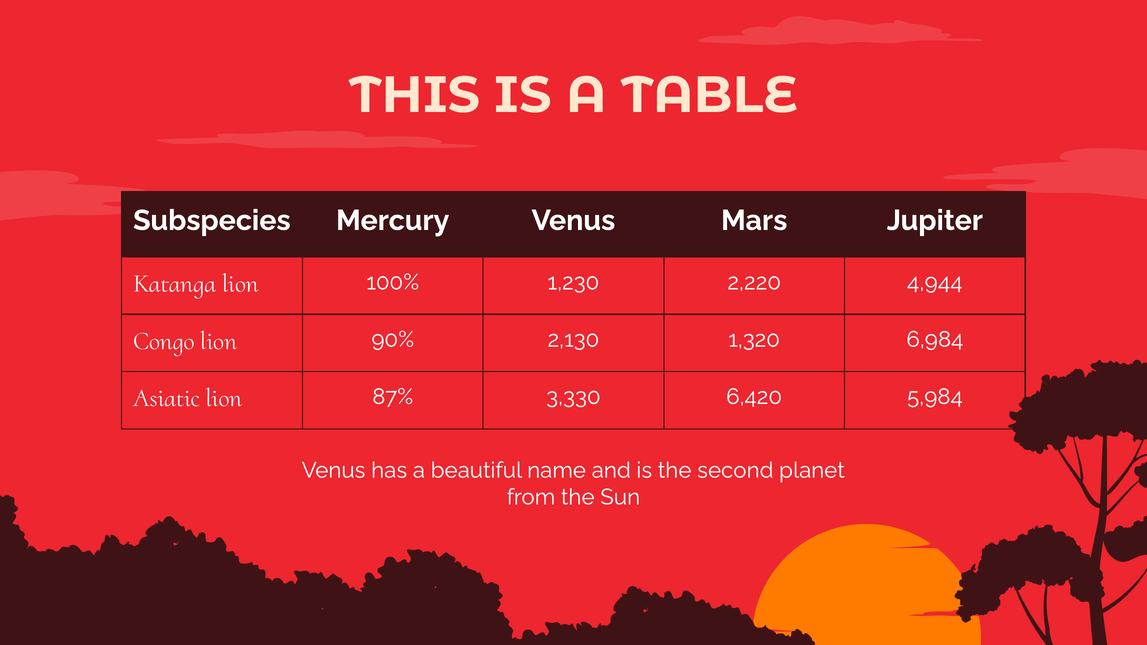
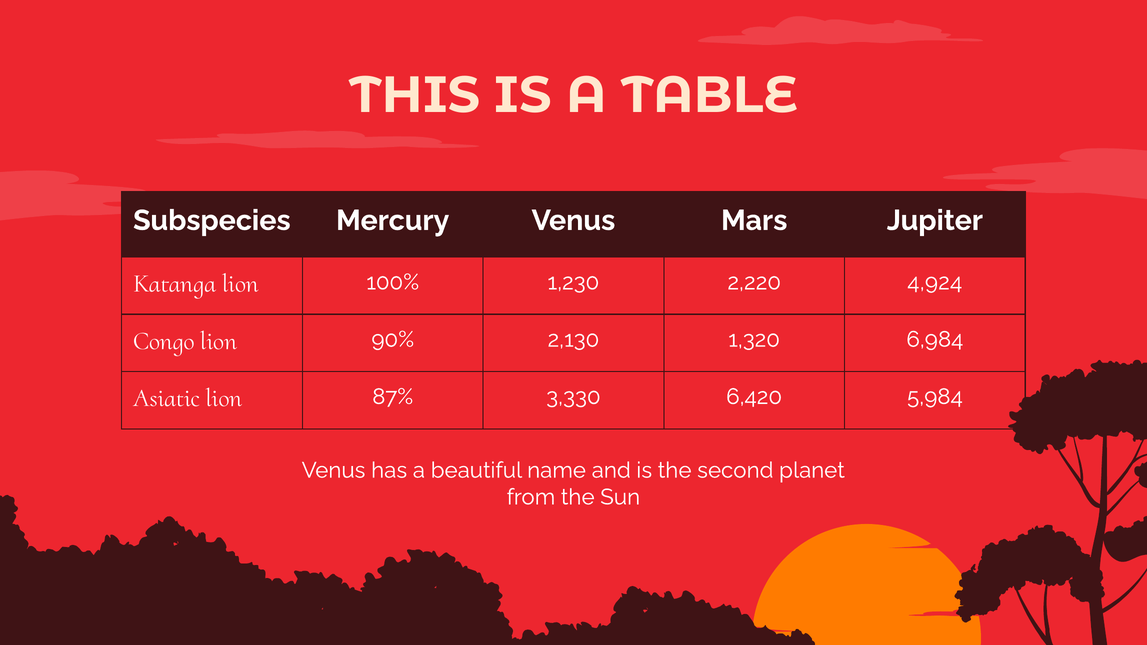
4,944: 4,944 -> 4,924
